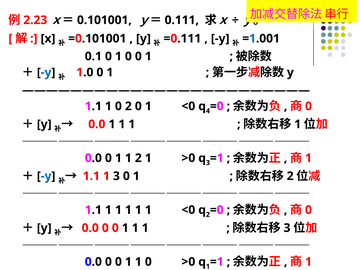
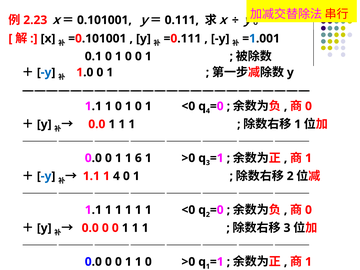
1.1 1 0 2: 2 -> 1
1 2: 2 -> 6
1 3: 3 -> 4
